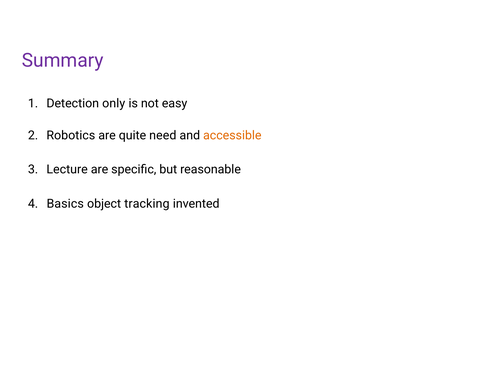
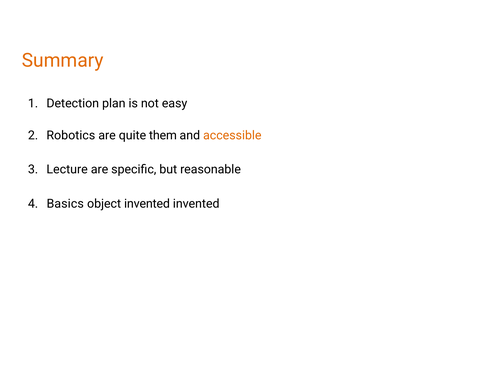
Summary colour: purple -> orange
only: only -> plan
need: need -> them
object tracking: tracking -> invented
